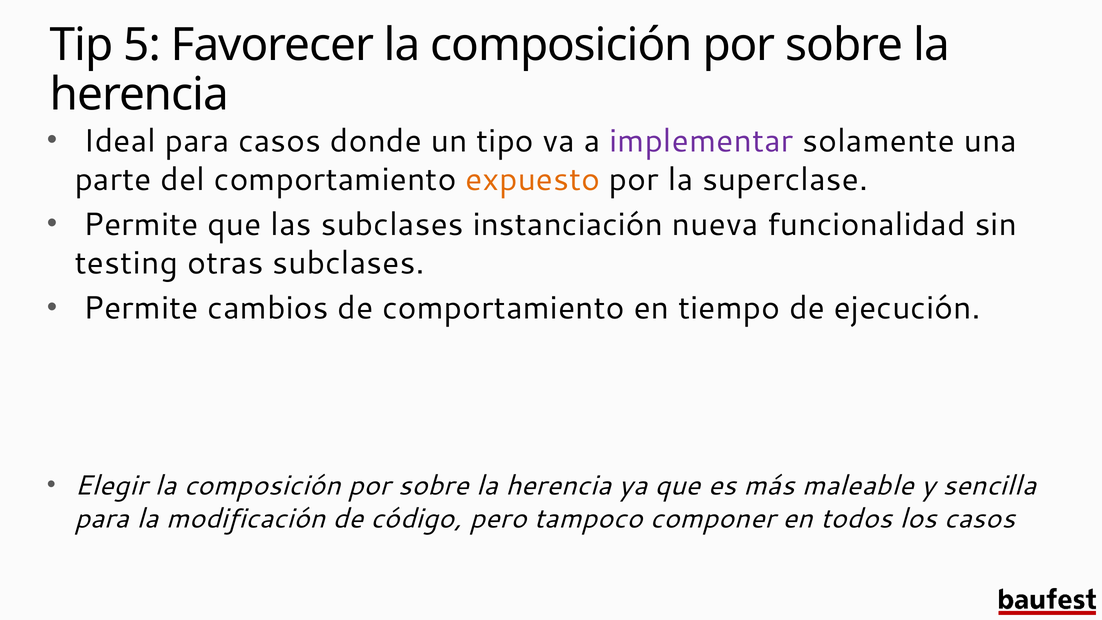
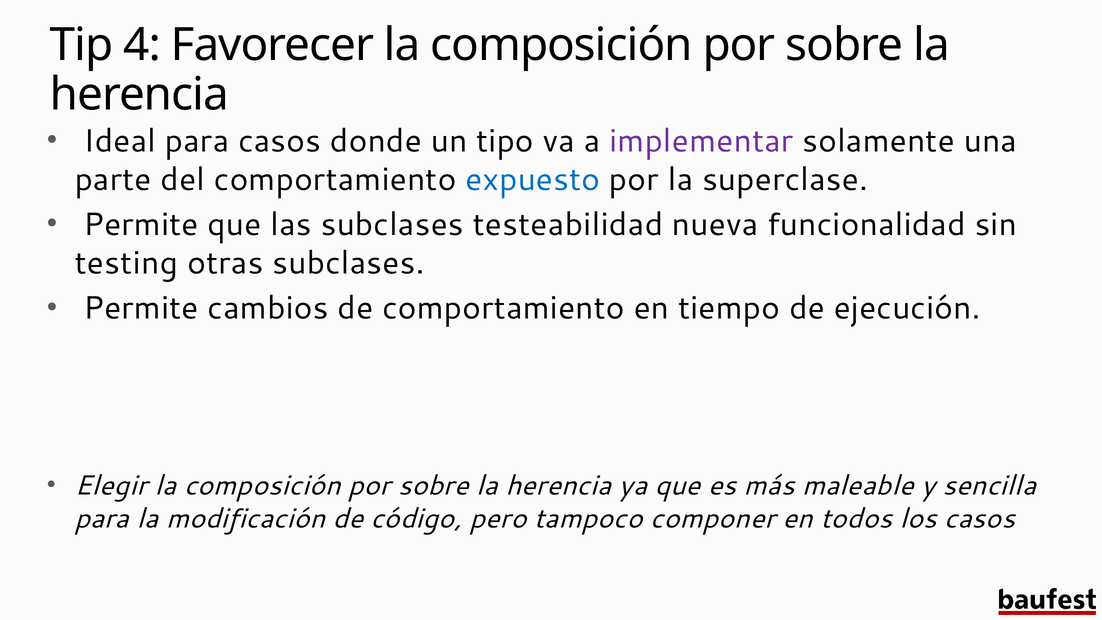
5: 5 -> 4
expuesto colour: orange -> blue
instanciación: instanciación -> testeabilidad
